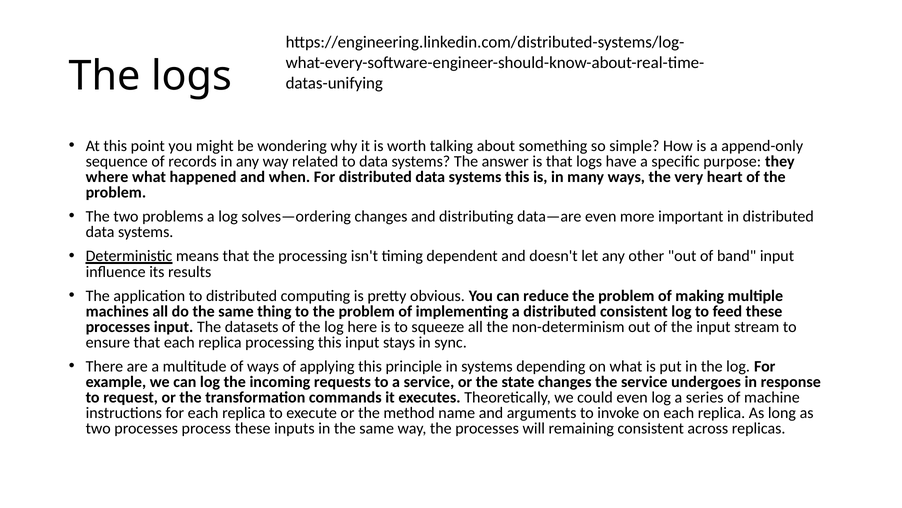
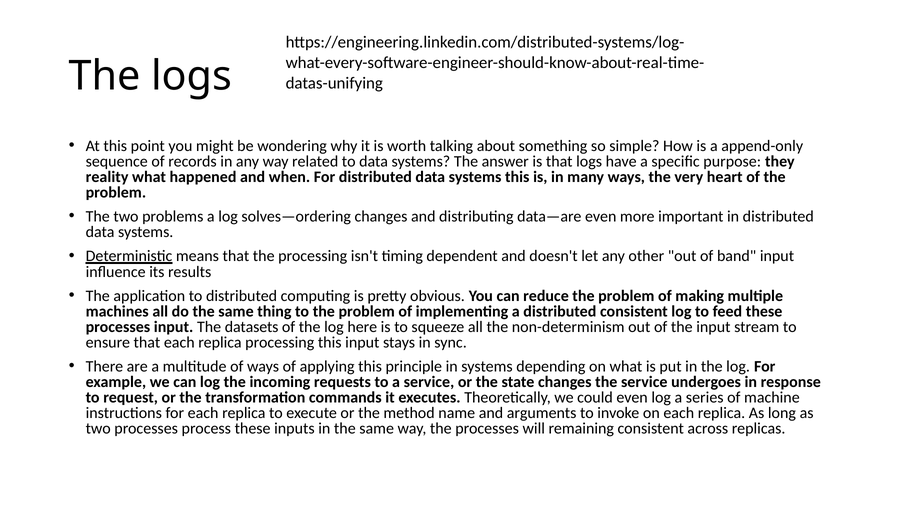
where: where -> reality
